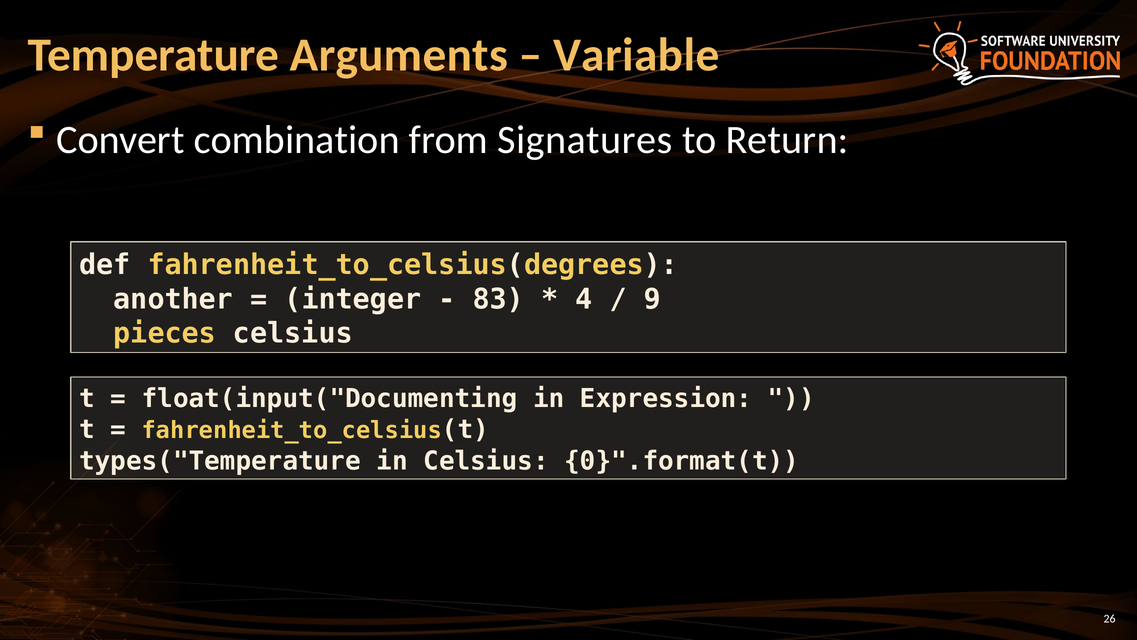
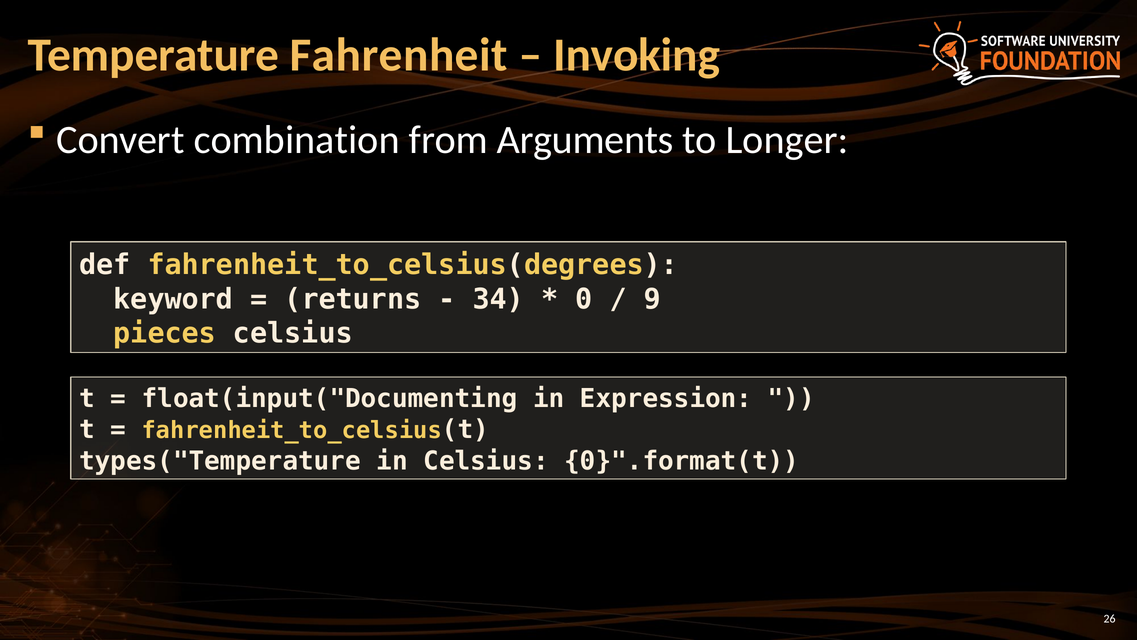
Arguments: Arguments -> Fahrenheit
Variable: Variable -> Invoking
Signatures: Signatures -> Arguments
Return: Return -> Longer
another: another -> keyword
integer: integer -> returns
83: 83 -> 34
4: 4 -> 0
